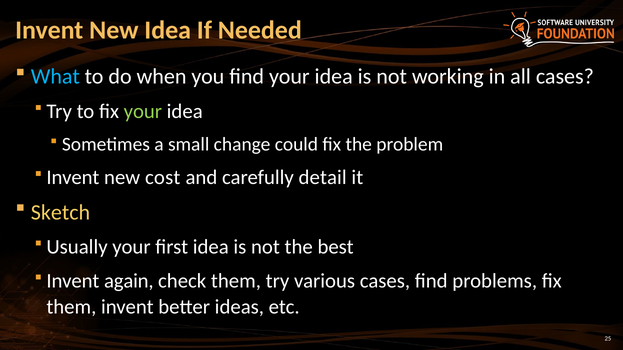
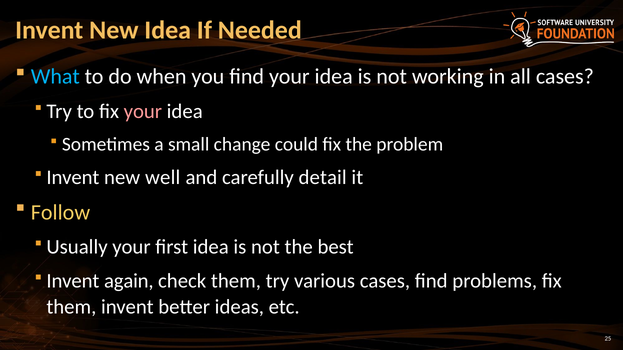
your at (143, 111) colour: light green -> pink
cost: cost -> well
Sketch: Sketch -> Follow
